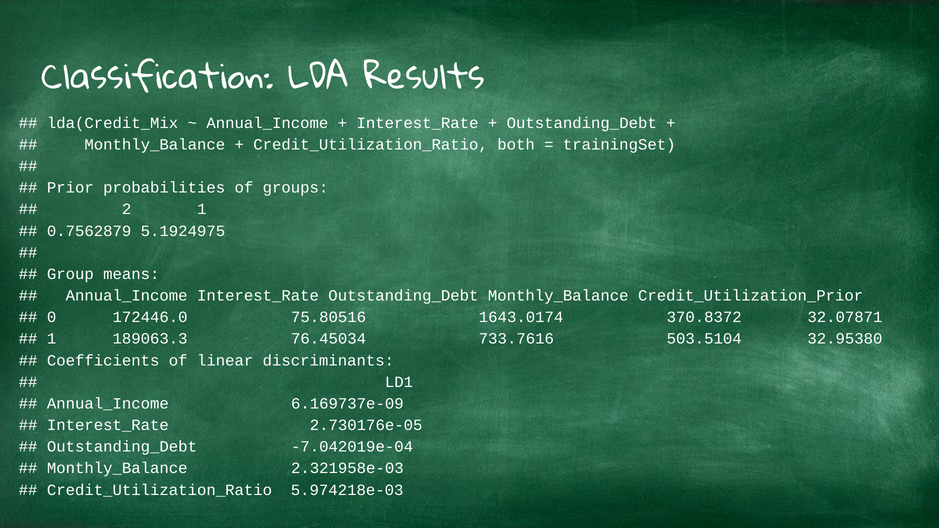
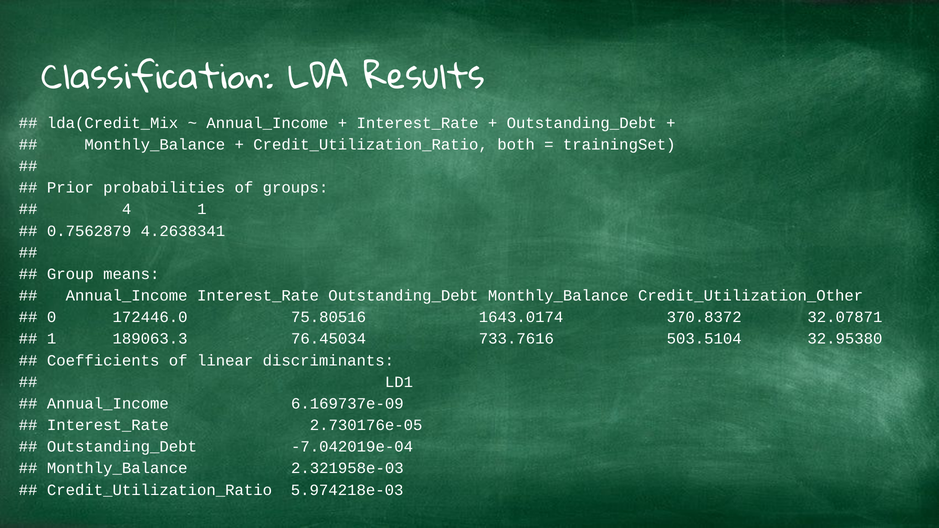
2: 2 -> 4
5.1924975: 5.1924975 -> 4.2638341
Credit_Utilization_Prior: Credit_Utilization_Prior -> Credit_Utilization_Other
